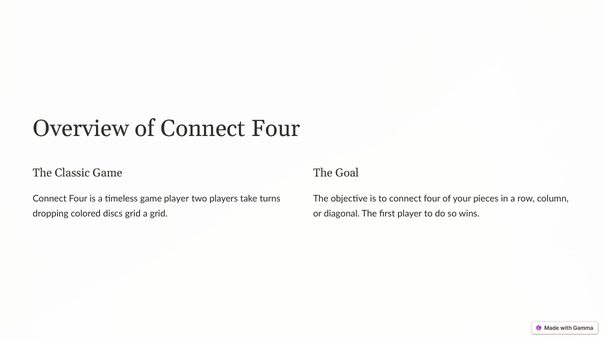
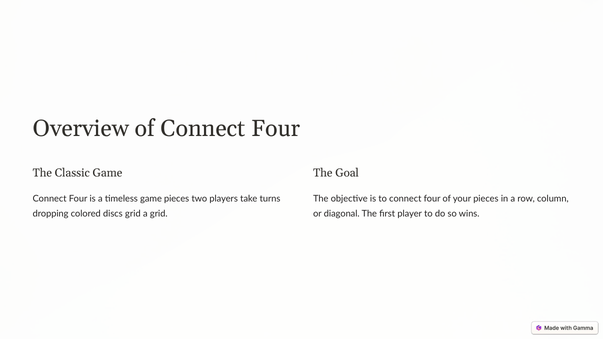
game player: player -> pieces
